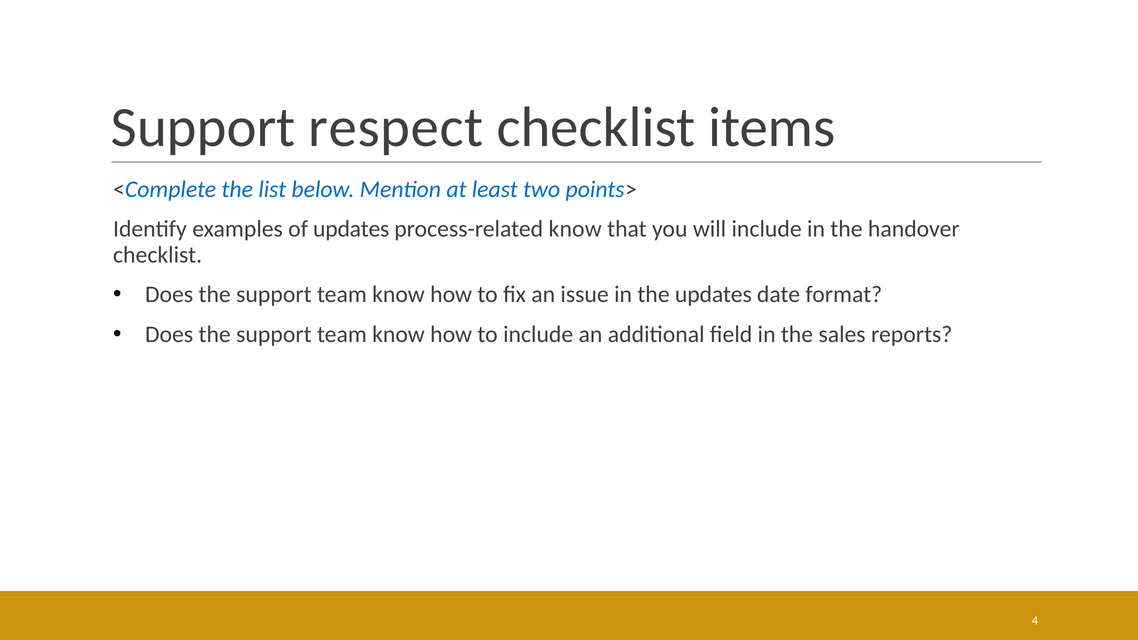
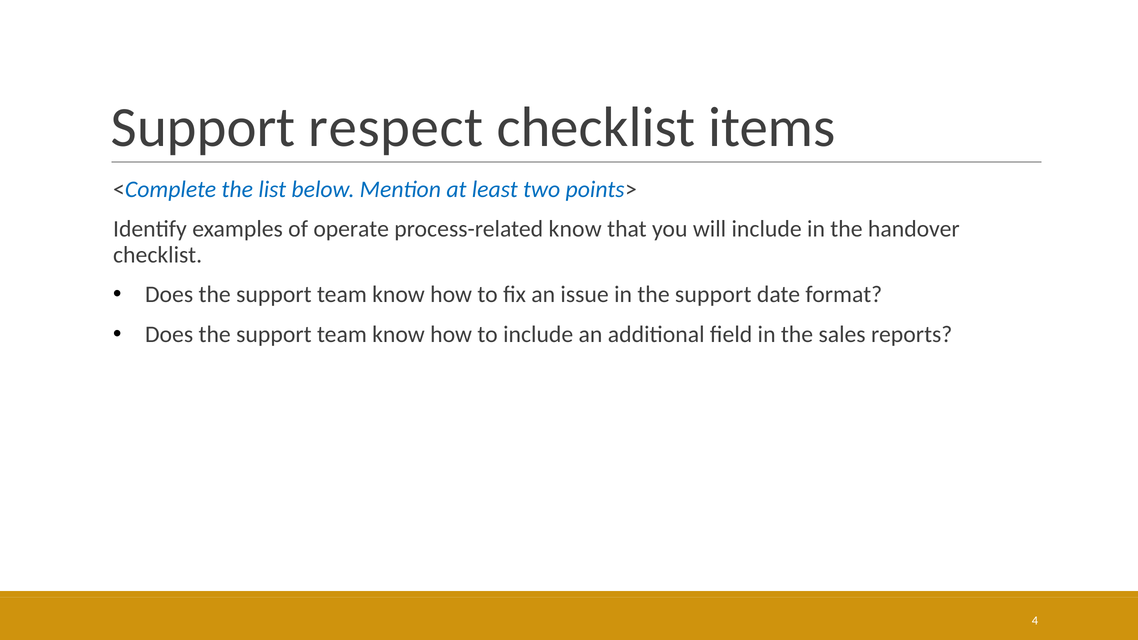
of updates: updates -> operate
in the updates: updates -> support
